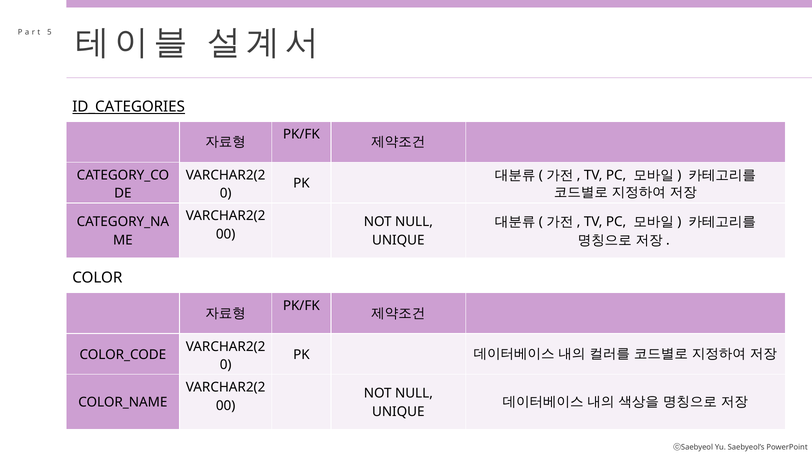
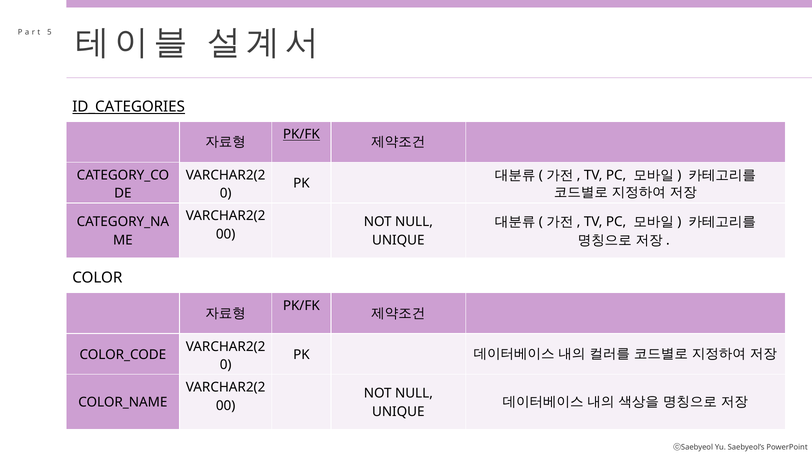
PK/FK at (301, 134) underline: none -> present
